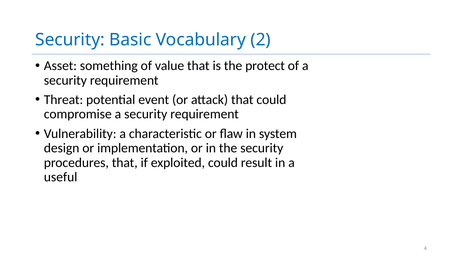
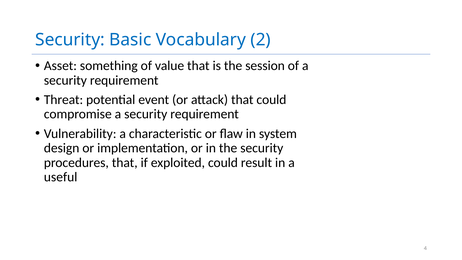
protect: protect -> session
